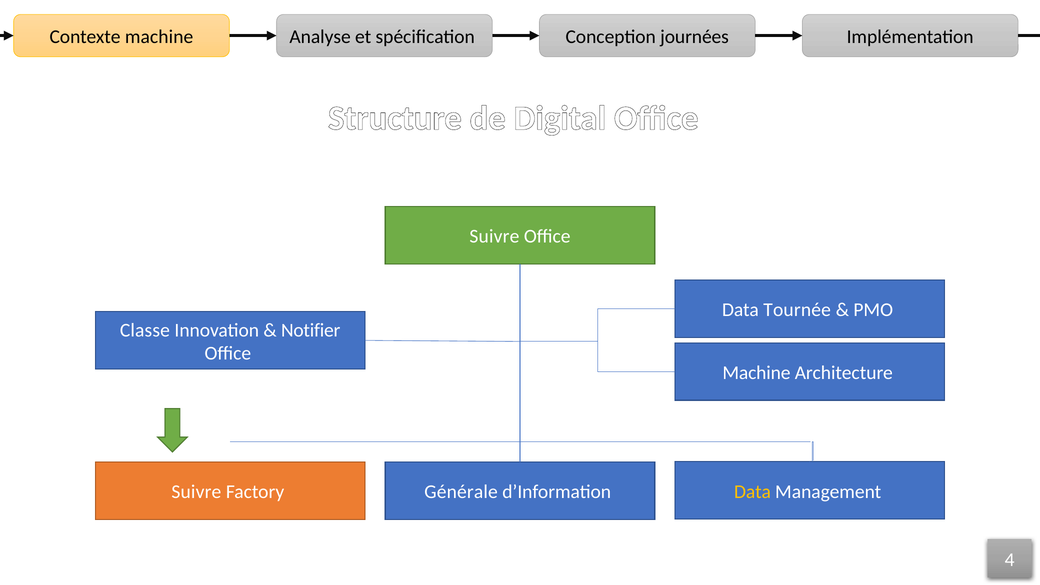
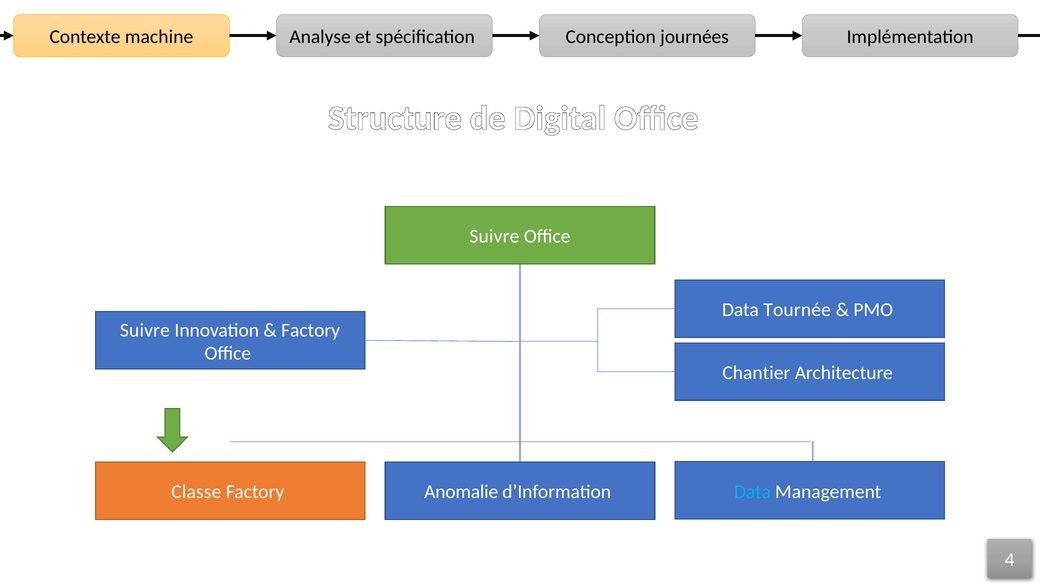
Classe at (145, 330): Classe -> Suivre
Notifier at (311, 330): Notifier -> Factory
Machine at (756, 373): Machine -> Chantier
Data at (752, 492) colour: yellow -> light blue
Suivre at (196, 492): Suivre -> Classe
Générale: Générale -> Anomalie
